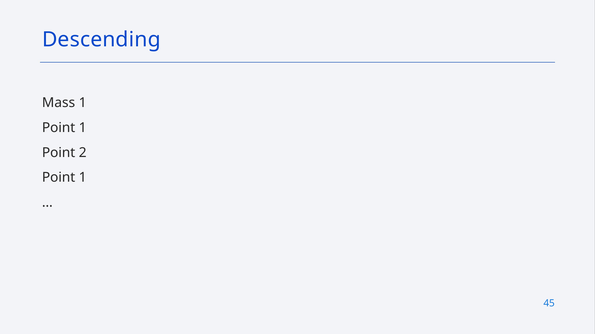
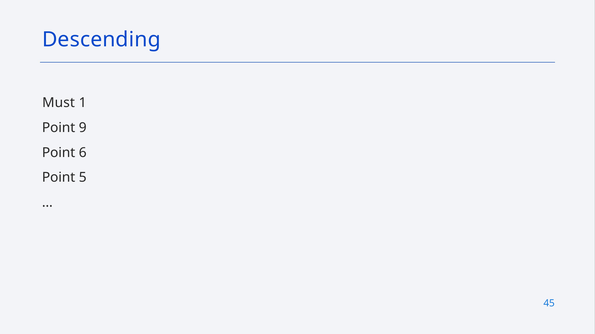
Mass: Mass -> Must
1 at (83, 128): 1 -> 9
2: 2 -> 6
1 at (83, 178): 1 -> 5
